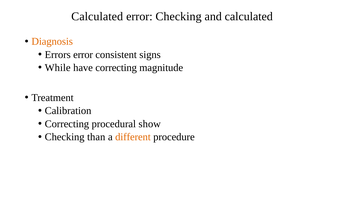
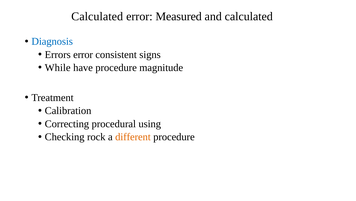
error Checking: Checking -> Measured
Diagnosis colour: orange -> blue
have correcting: correcting -> procedure
show: show -> using
than: than -> rock
